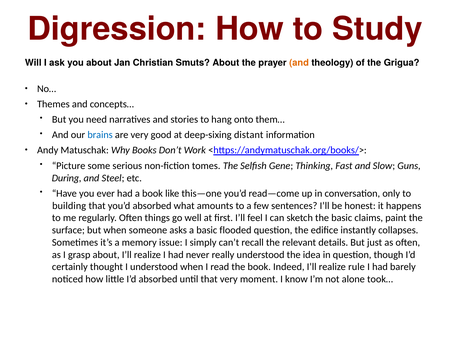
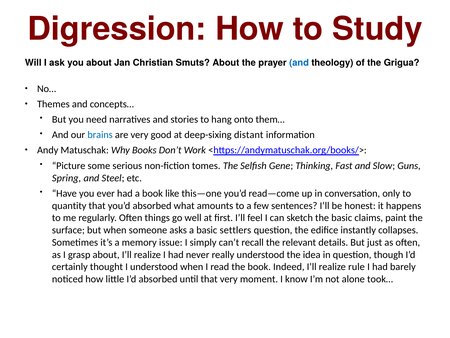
and at (299, 63) colour: orange -> blue
During: During -> Spring
building: building -> quantity
flooded: flooded -> settlers
